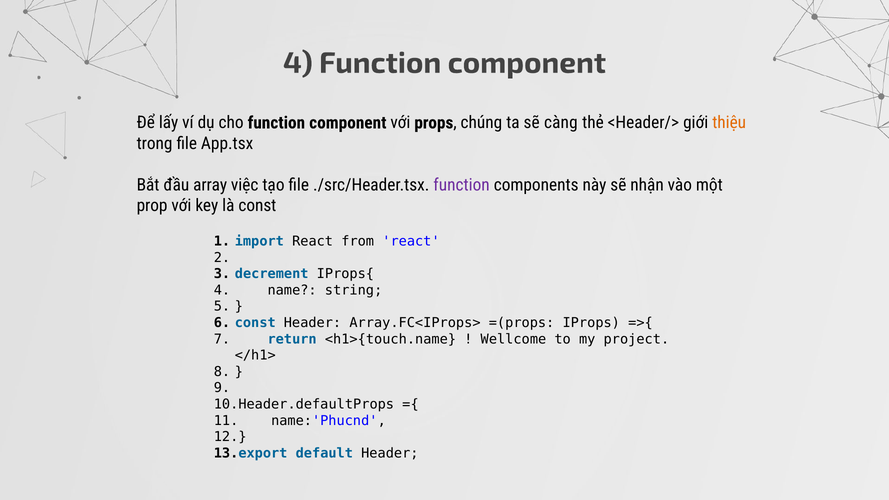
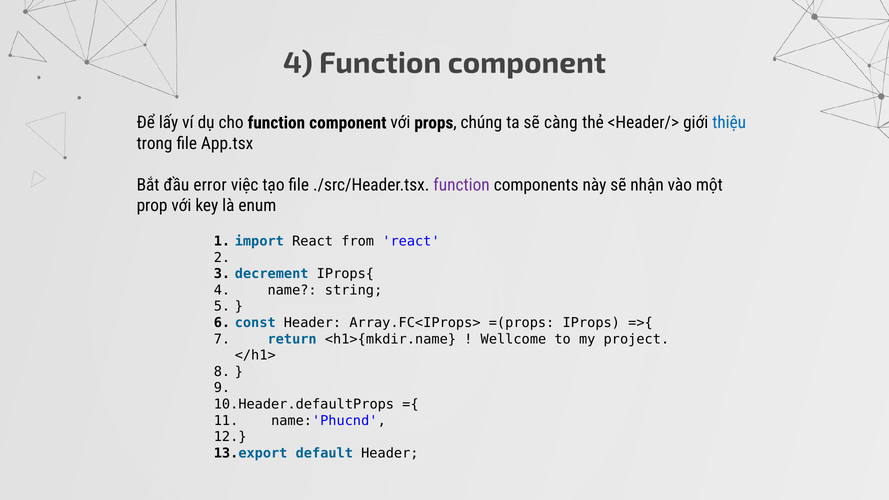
thiệu colour: orange -> blue
array: array -> error
là const: const -> enum
<h1>{touch.name: <h1>{touch.name -> <h1>{mkdir.name
